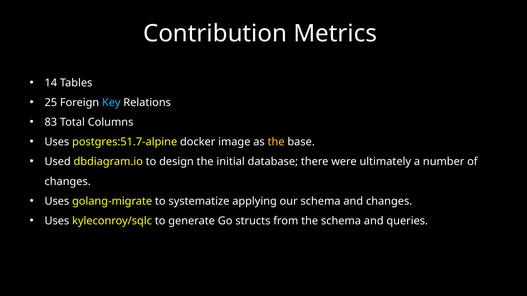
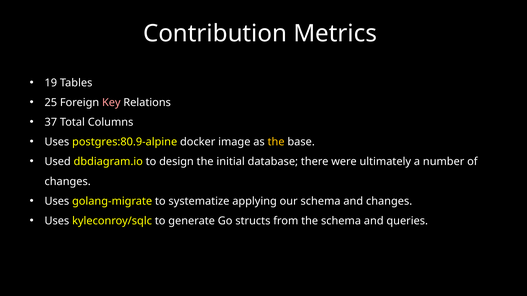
14: 14 -> 19
Key colour: light blue -> pink
83: 83 -> 37
postgres:51.7-alpine: postgres:51.7-alpine -> postgres:80.9-alpine
